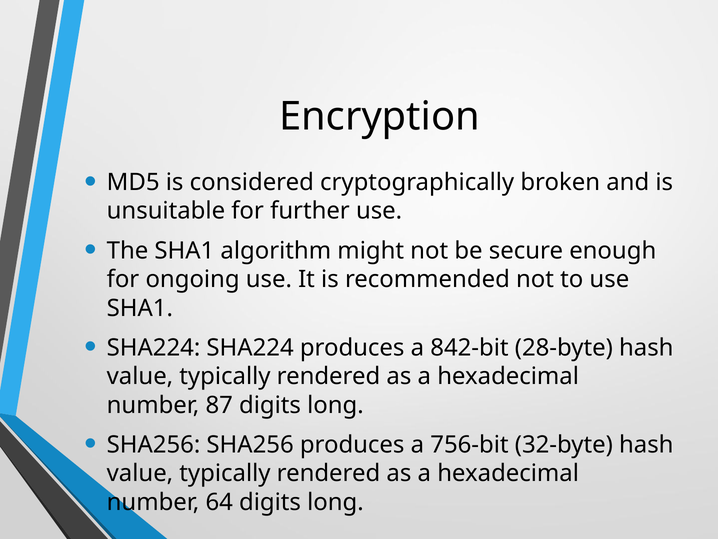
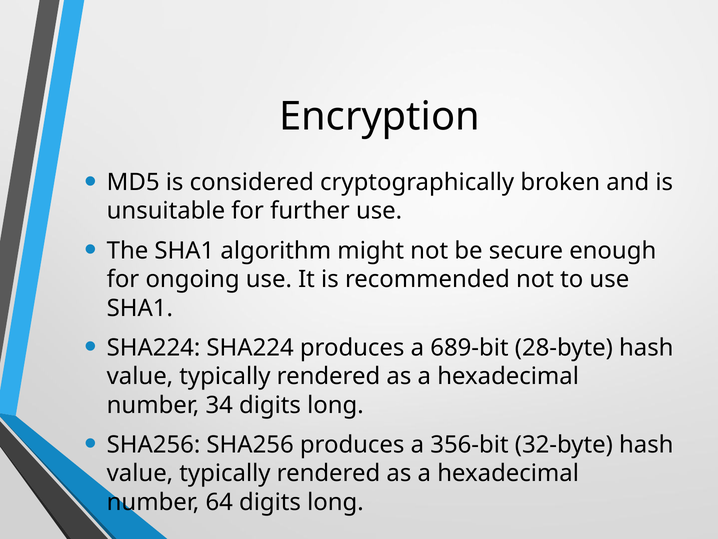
842-bit: 842-bit -> 689-bit
87: 87 -> 34
756-bit: 756-bit -> 356-bit
